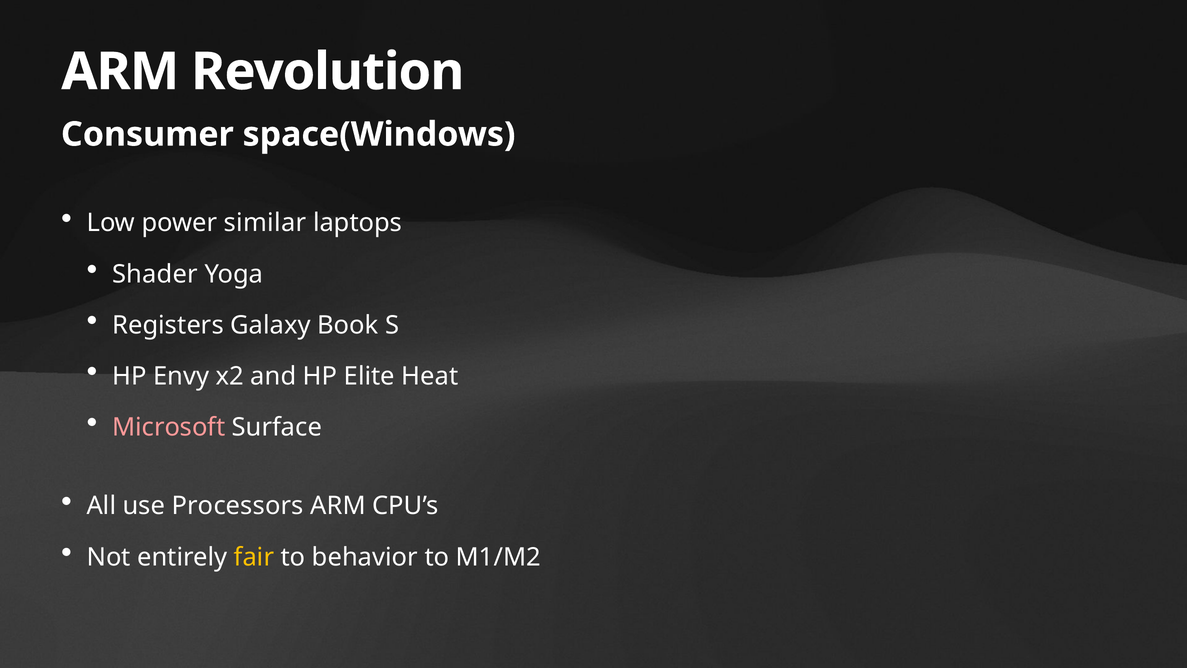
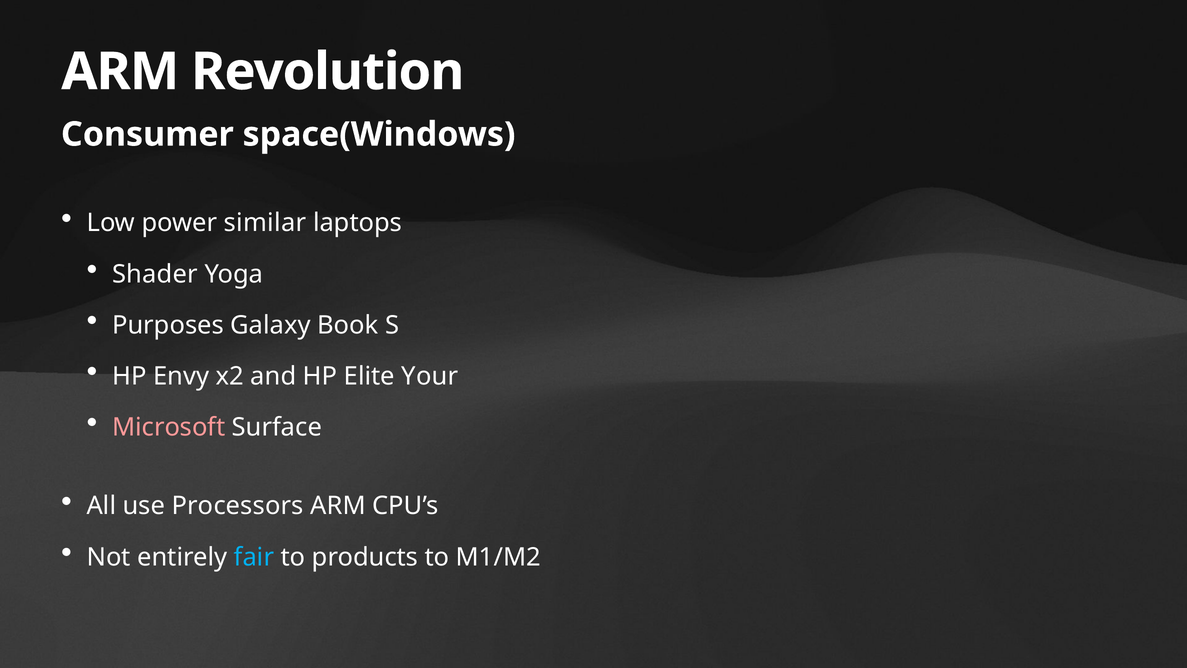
Registers: Registers -> Purposes
Heat: Heat -> Your
fair colour: yellow -> light blue
behavior: behavior -> products
